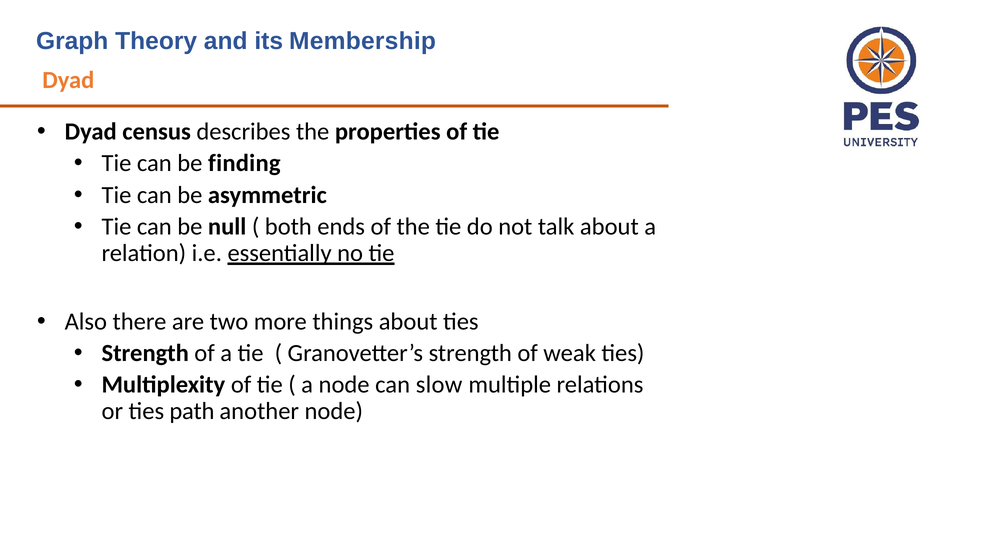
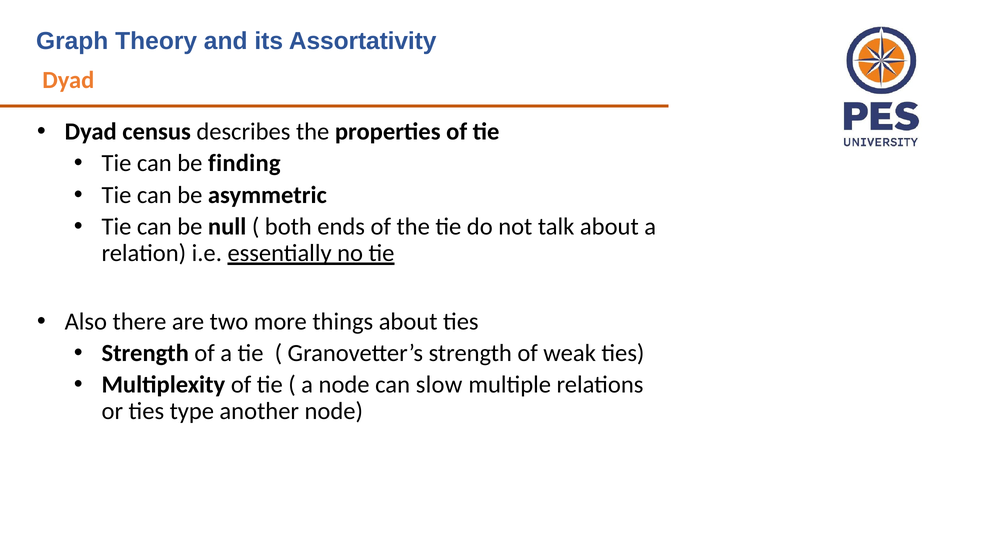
Membership: Membership -> Assortativity
path: path -> type
